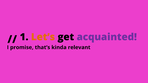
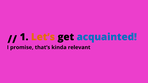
acquainted colour: purple -> blue
